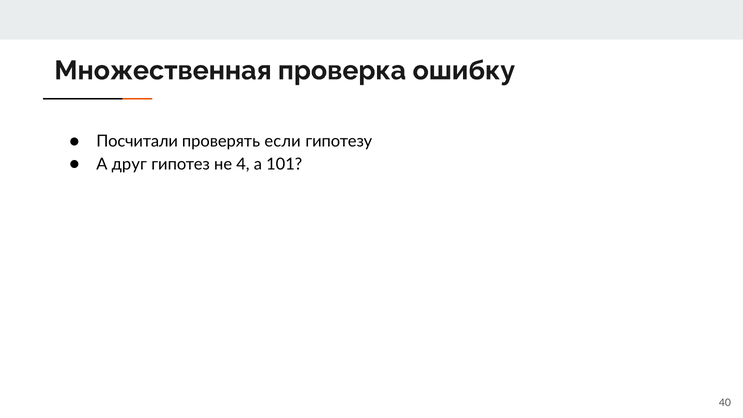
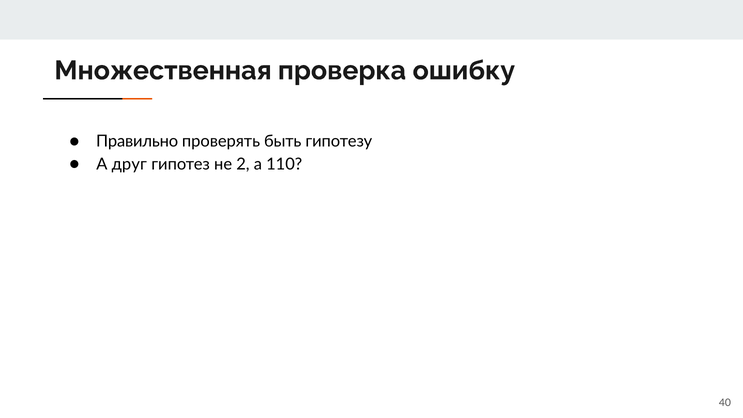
Посчитали: Посчитали -> Правильно
если: если -> быть
4: 4 -> 2
101: 101 -> 110
